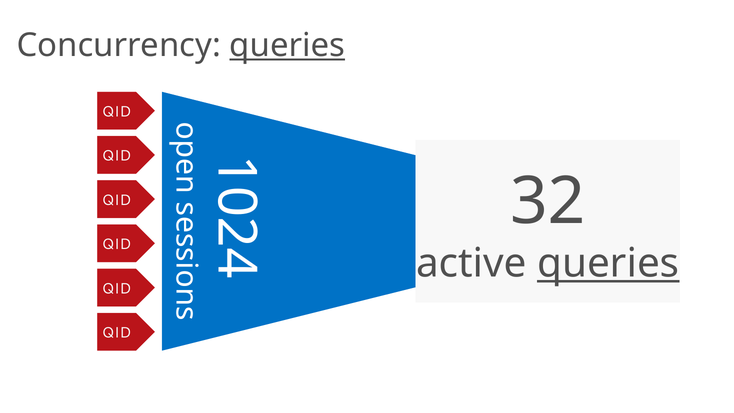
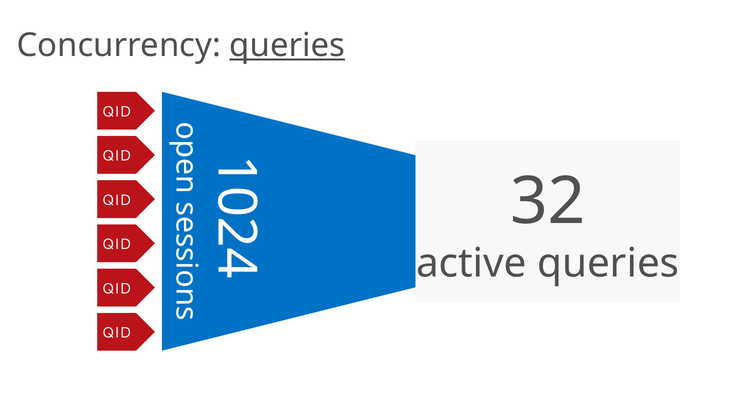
queries at (608, 264) underline: present -> none
